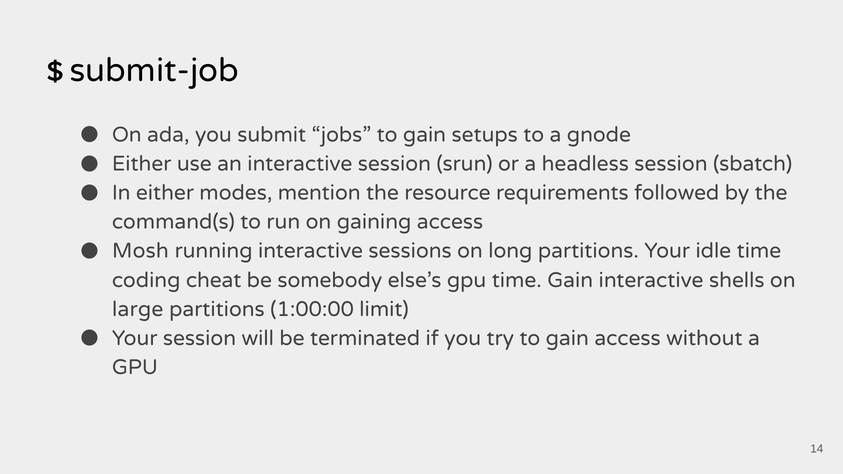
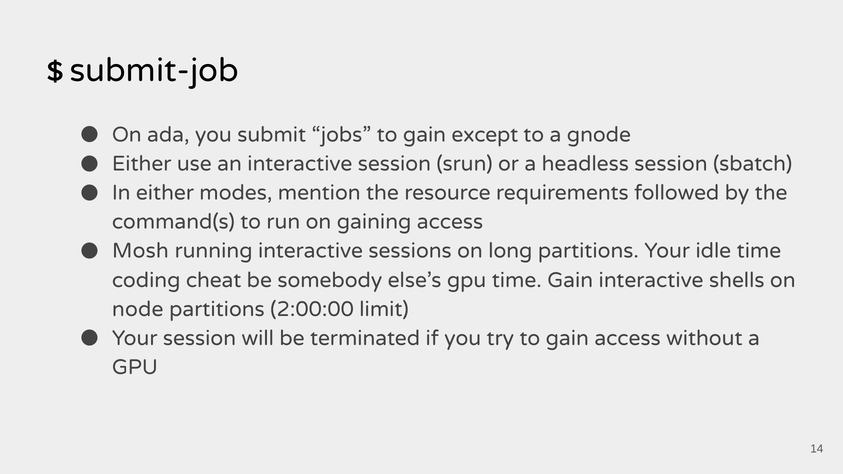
setups: setups -> except
large: large -> node
1:00:00: 1:00:00 -> 2:00:00
